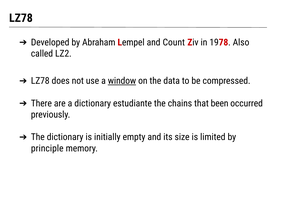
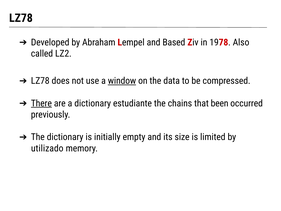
Count: Count -> Based
There underline: none -> present
principle: principle -> utilizado
